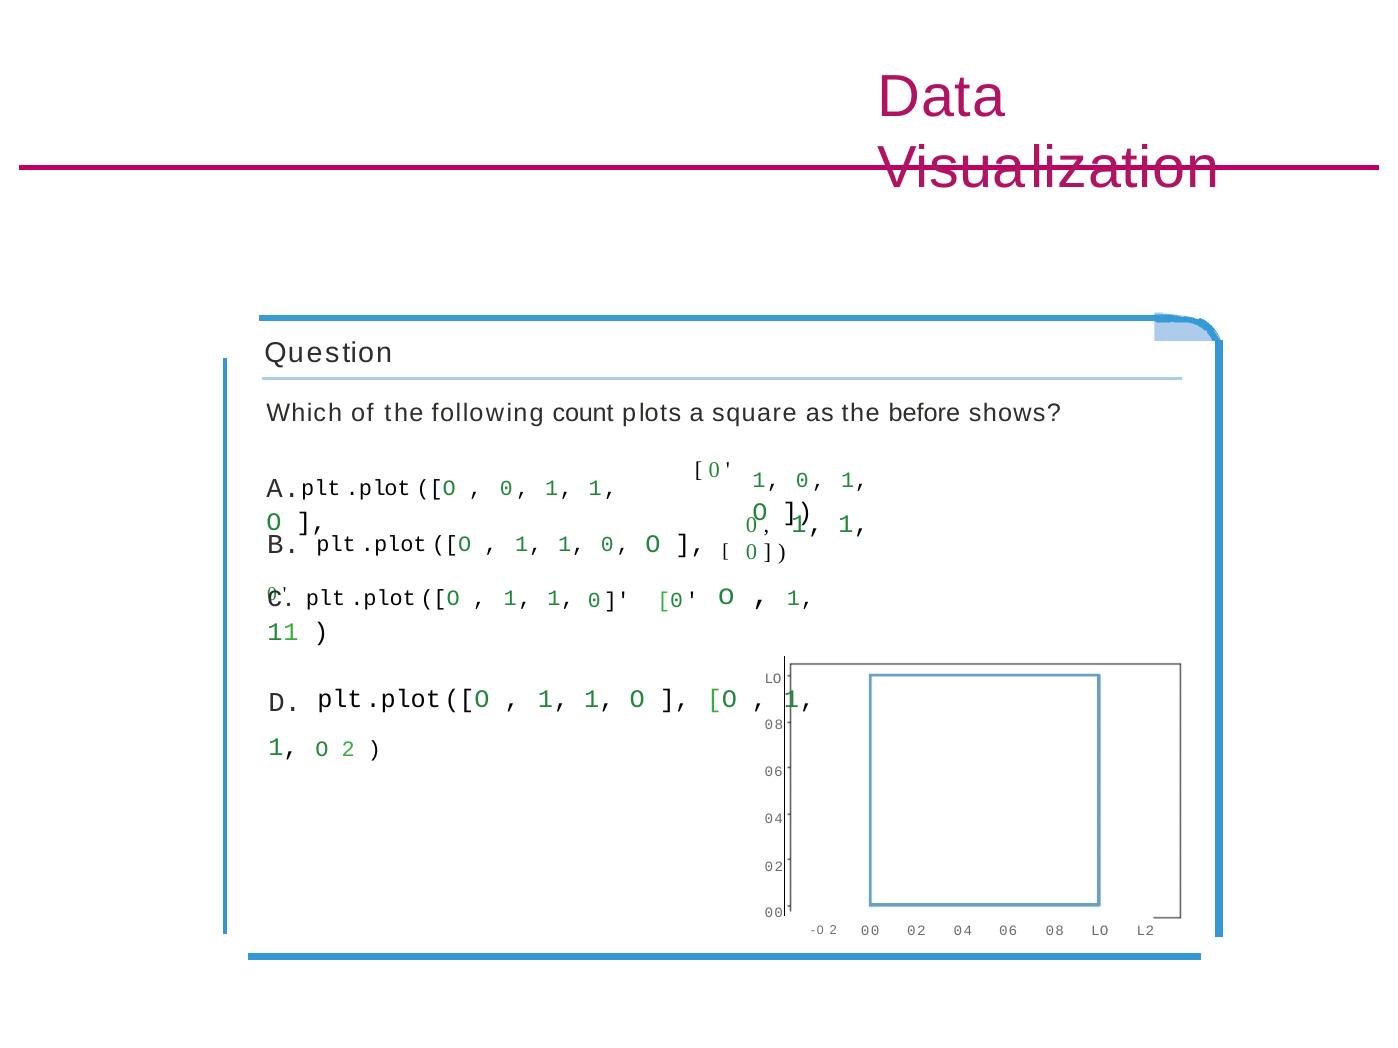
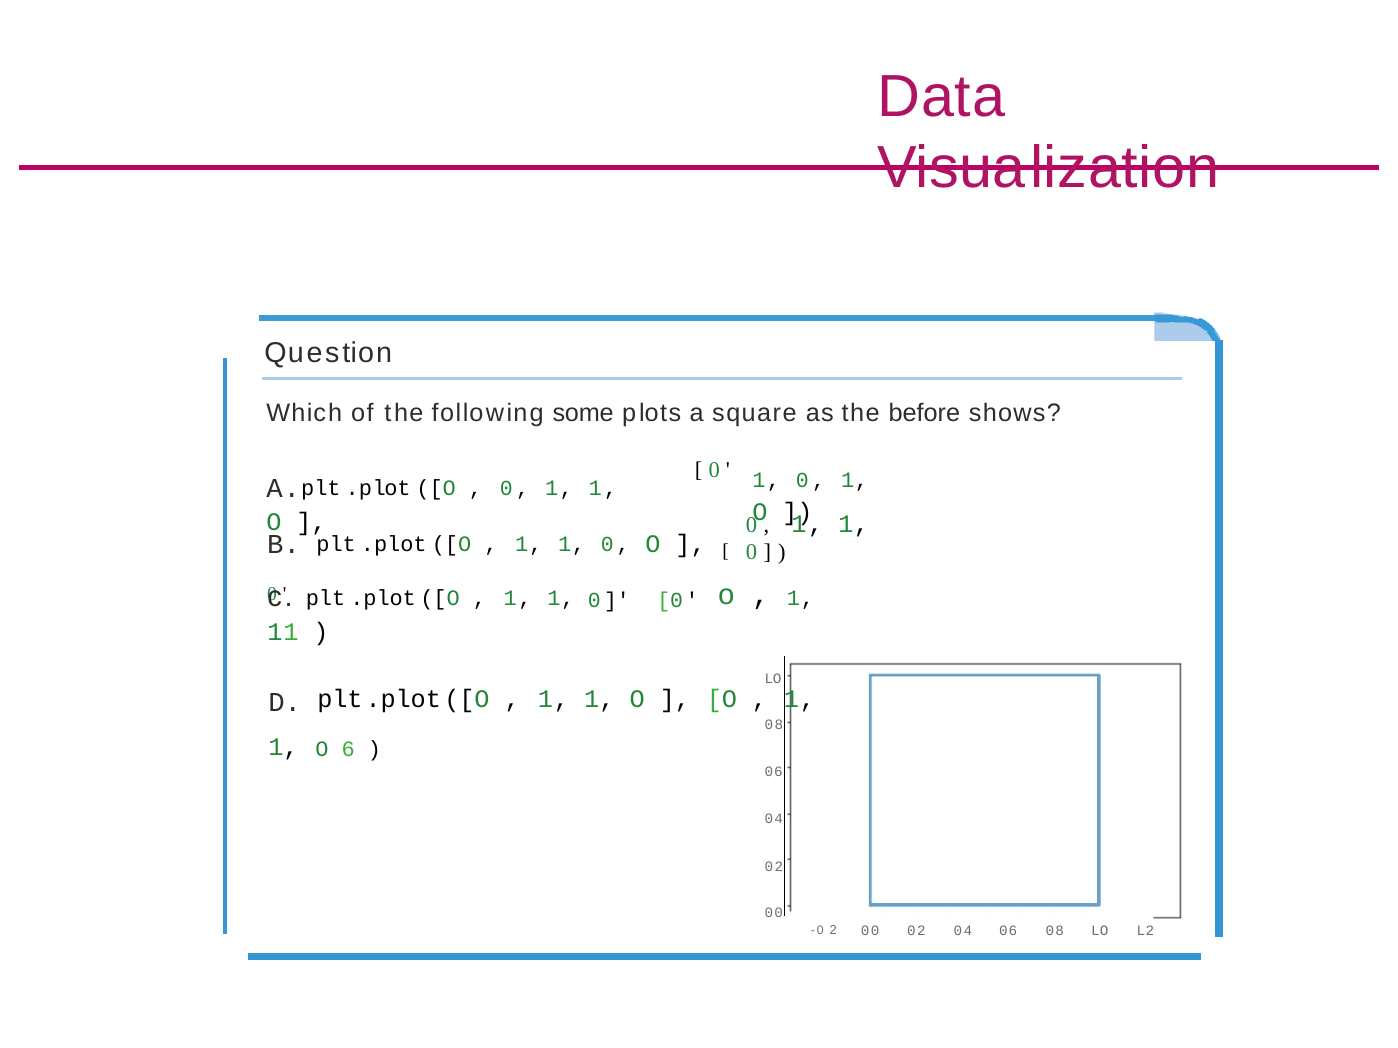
count: count -> some
O 2: 2 -> 6
